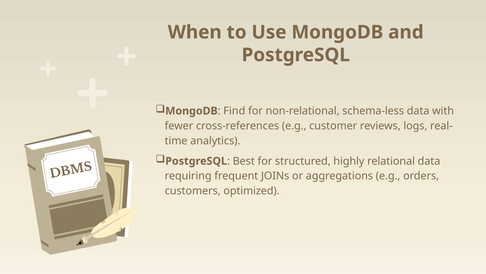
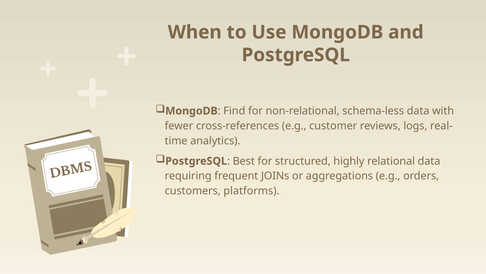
optimized: optimized -> platforms
